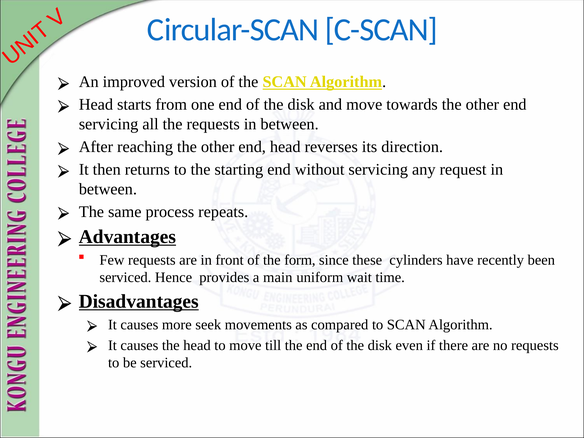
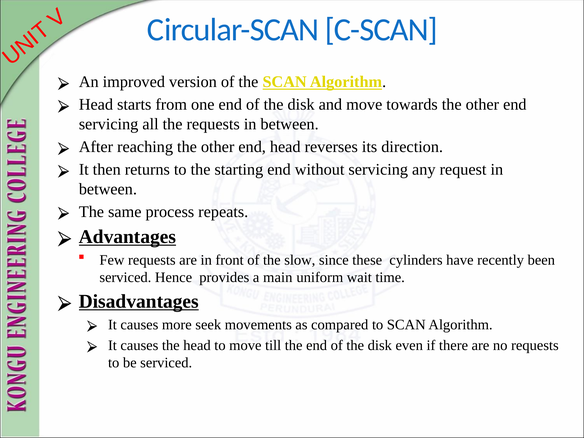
form: form -> slow
